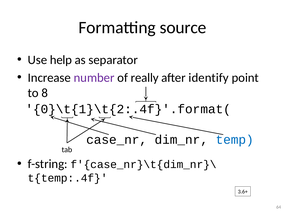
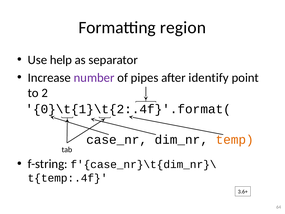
source: source -> region
really: really -> pipes
8: 8 -> 2
temp colour: blue -> orange
